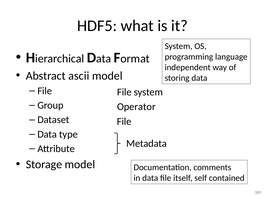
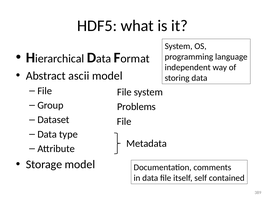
Operator: Operator -> Problems
